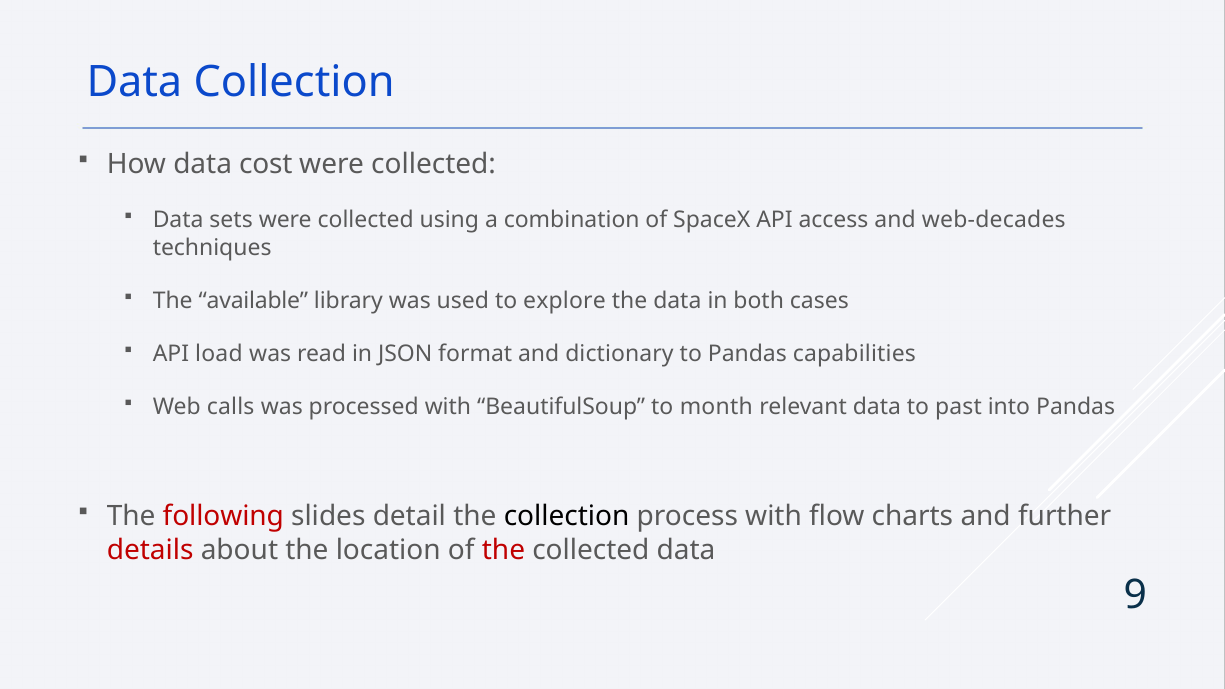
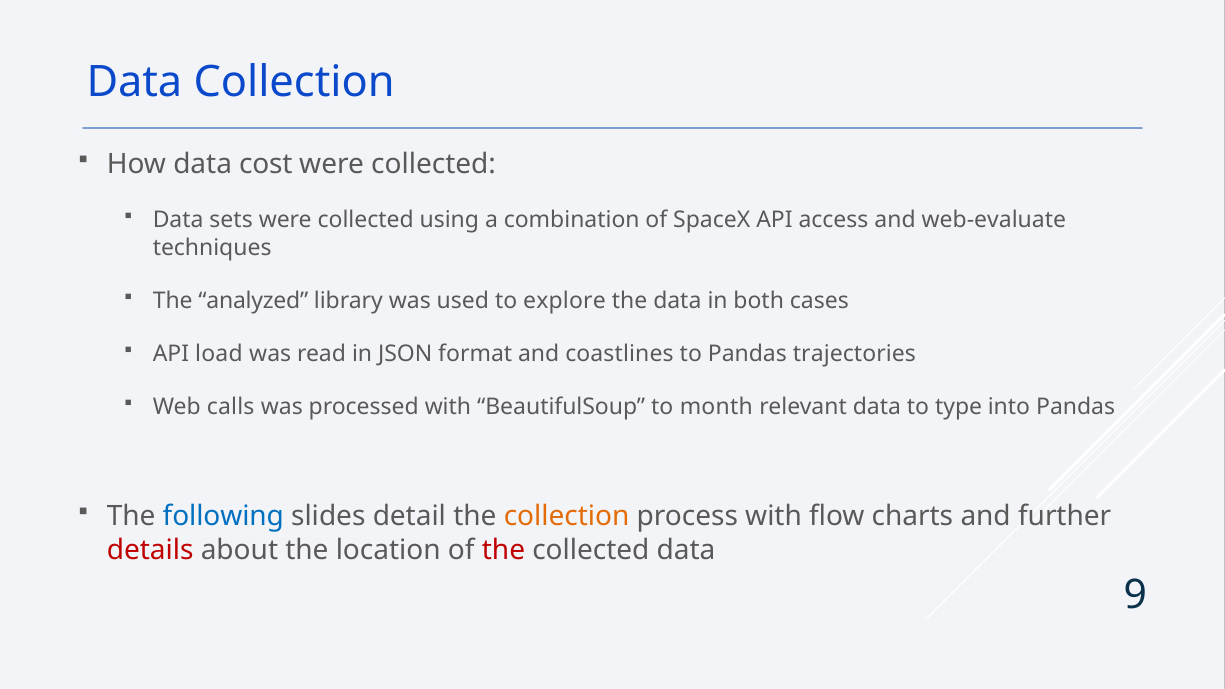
web-decades: web-decades -> web-evaluate
available: available -> analyzed
dictionary: dictionary -> coastlines
capabilities: capabilities -> trajectories
past: past -> type
following colour: red -> blue
collection at (567, 517) colour: black -> orange
